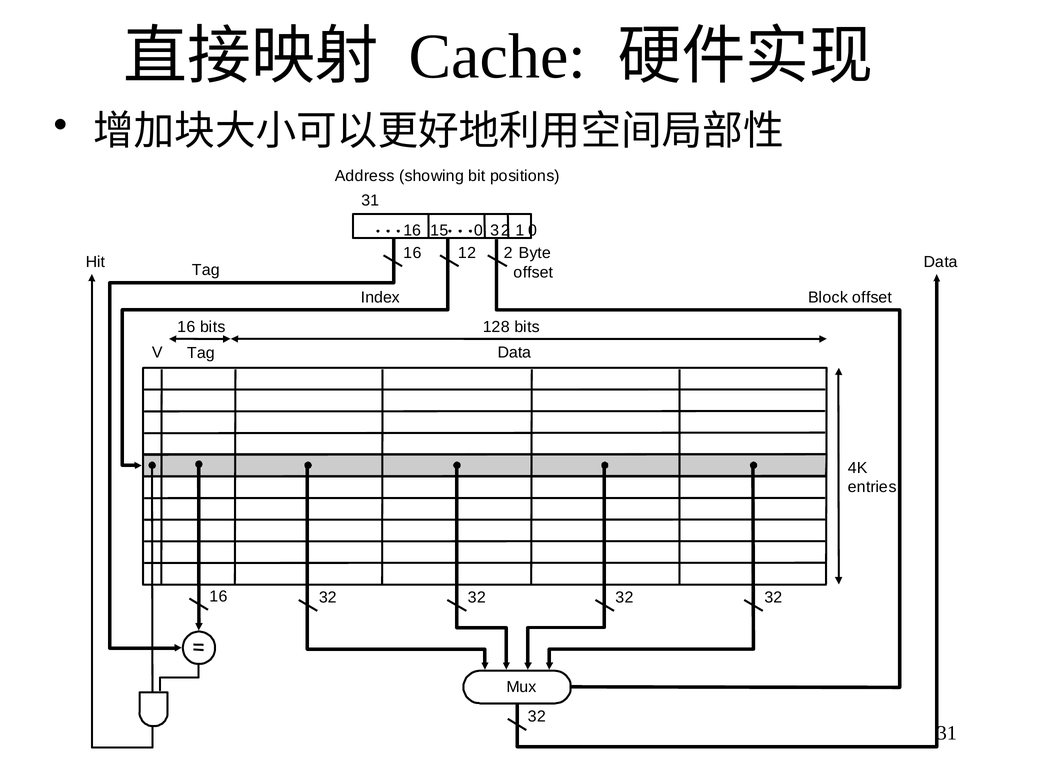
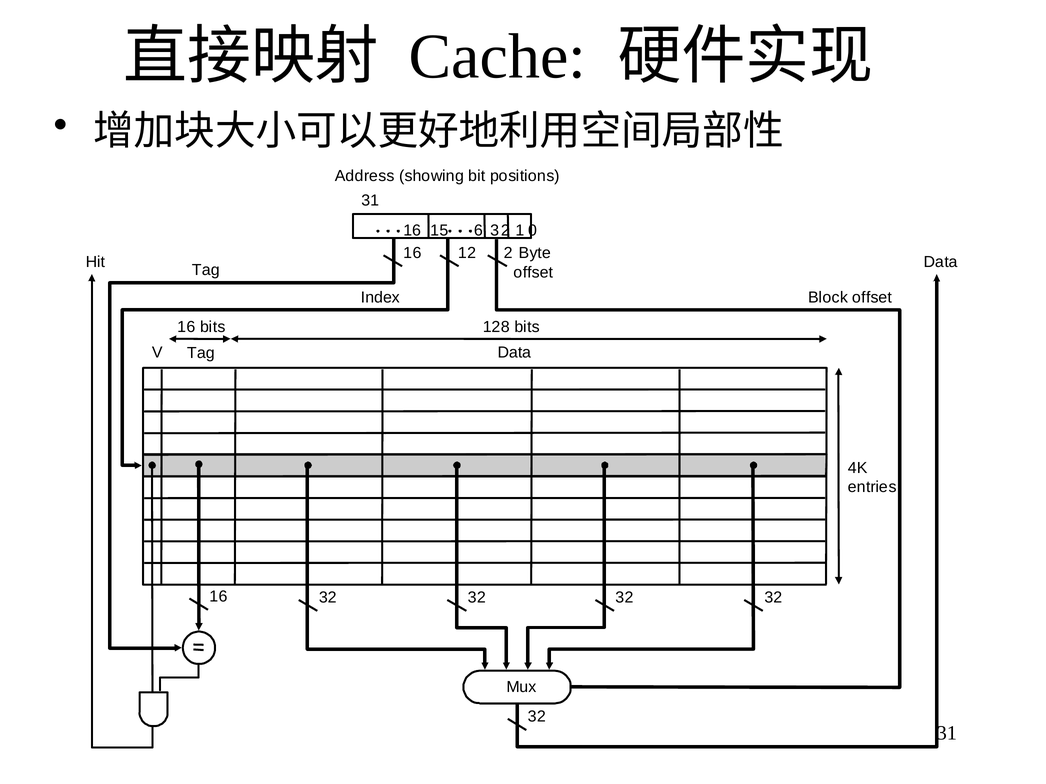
0: 0 -> 6
